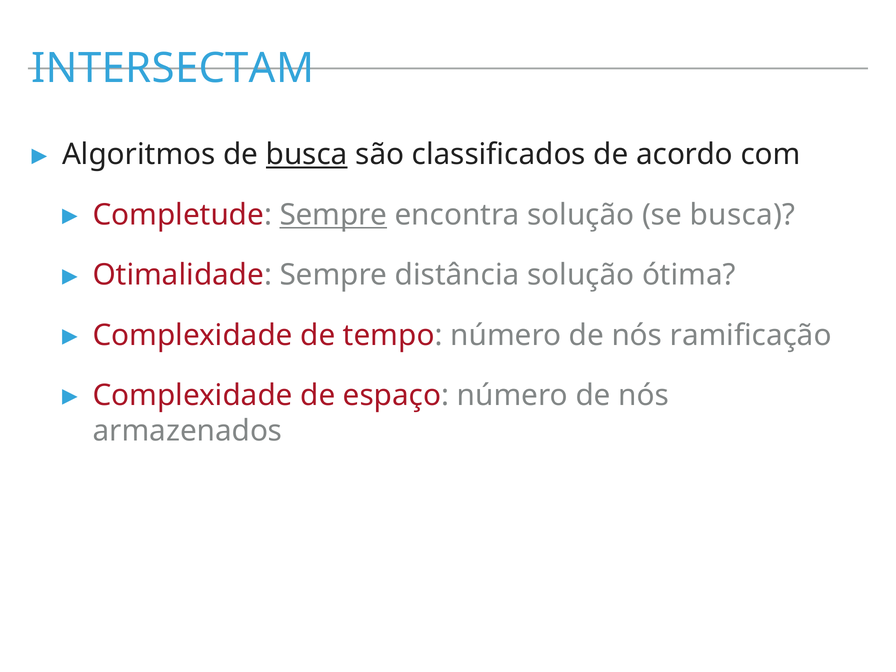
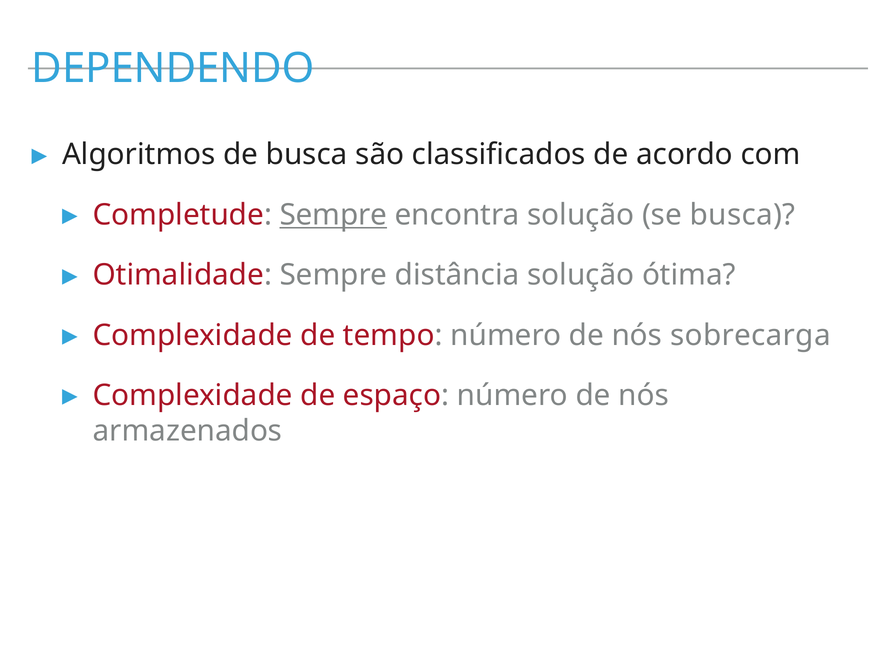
INTERSECTAM: INTERSECTAM -> DEPENDENDO
busca at (307, 155) underline: present -> none
ramificação: ramificação -> sobrecarga
